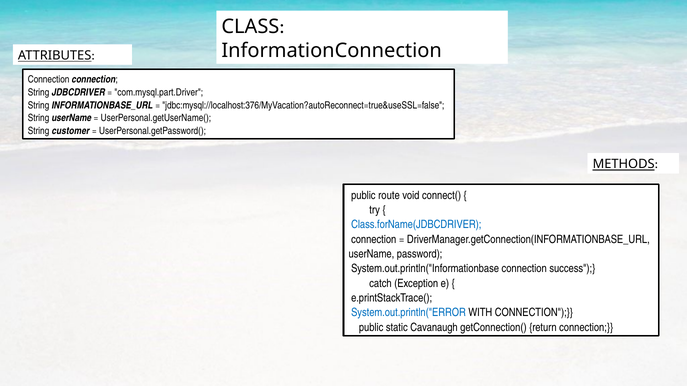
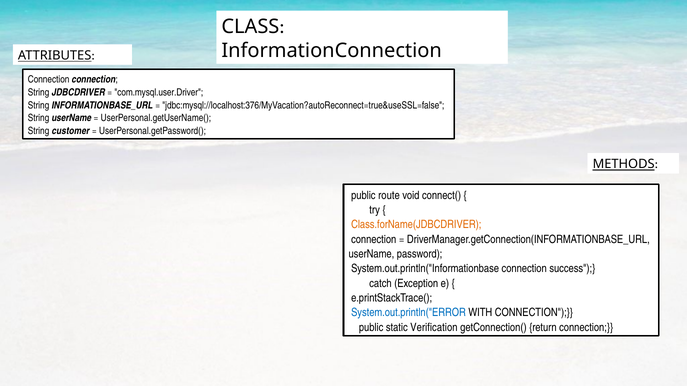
com.mysql.part.Driver: com.mysql.part.Driver -> com.mysql.user.Driver
Class.forName(JDBCDRIVER colour: blue -> orange
Cavanaugh: Cavanaugh -> Verification
